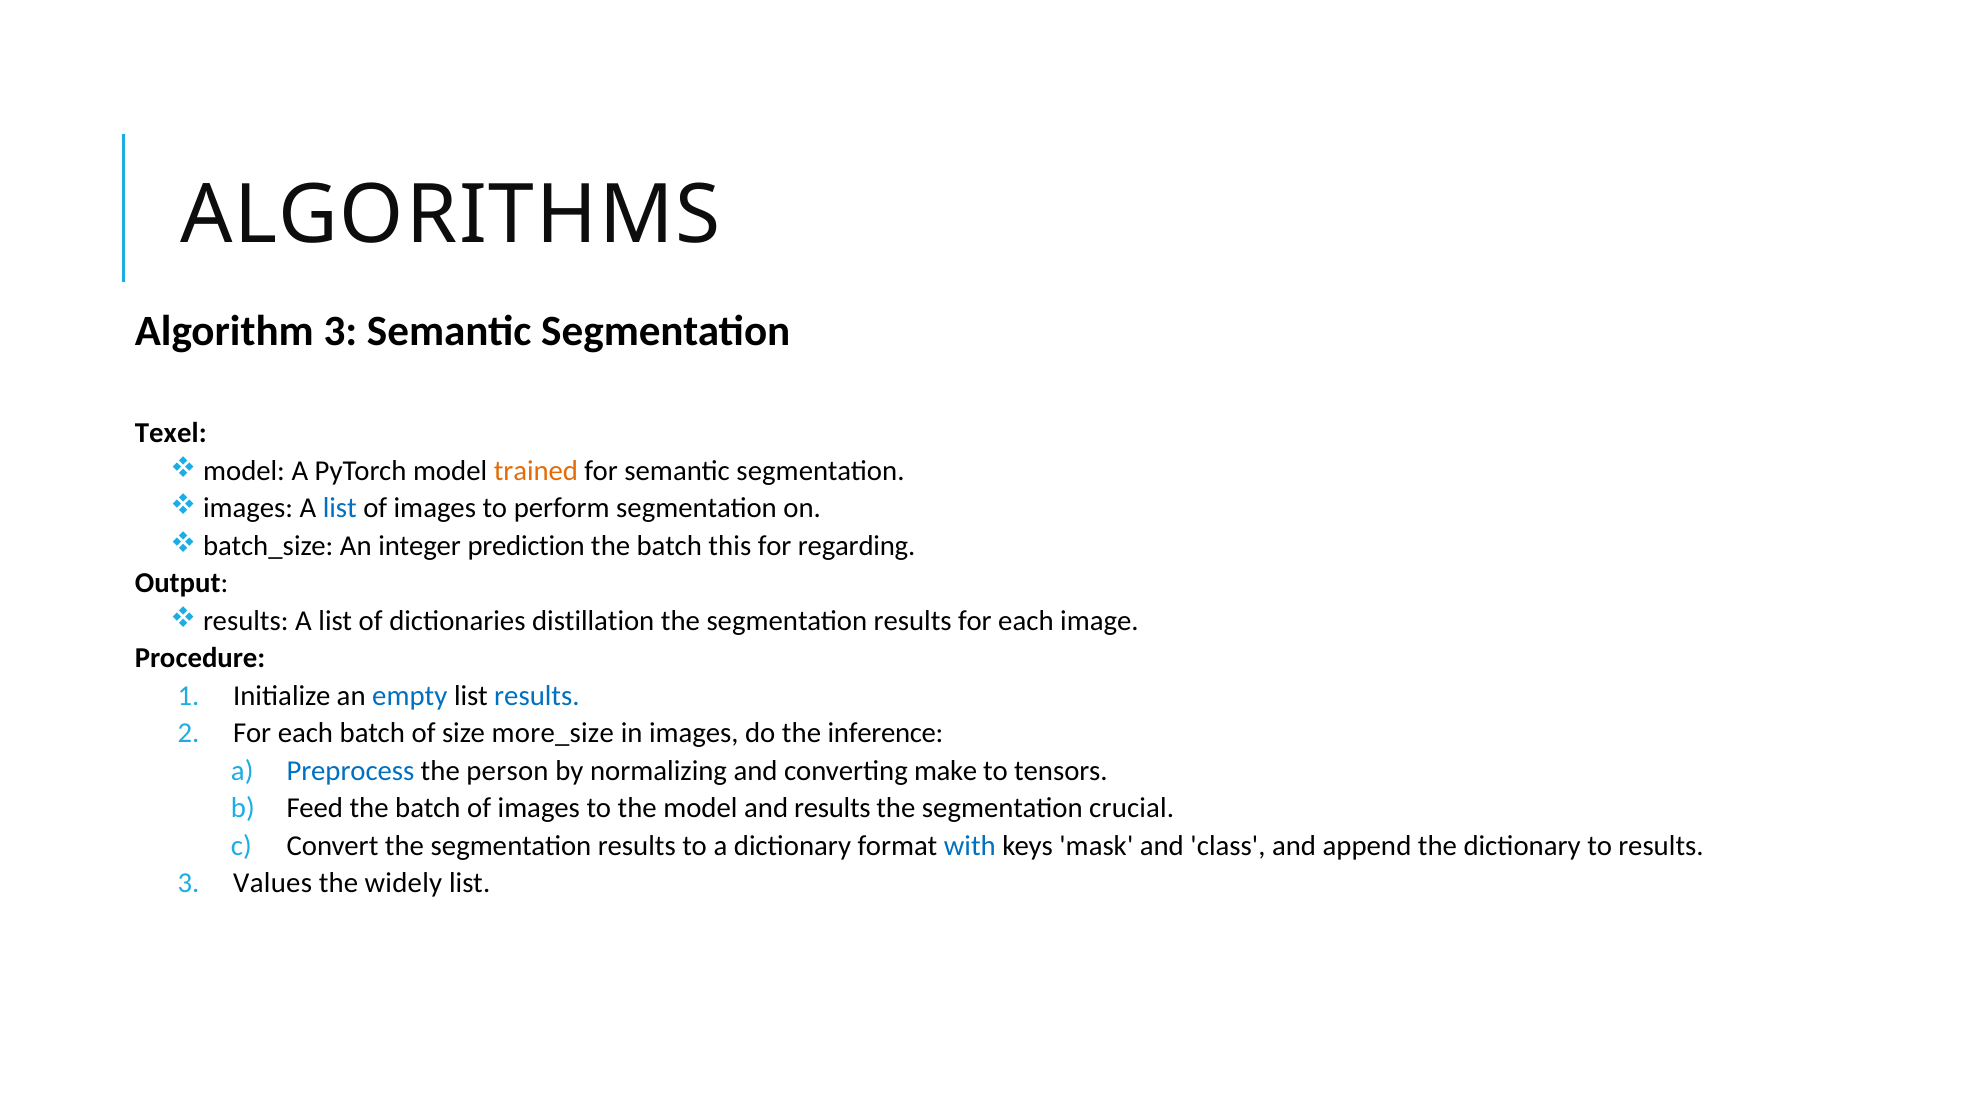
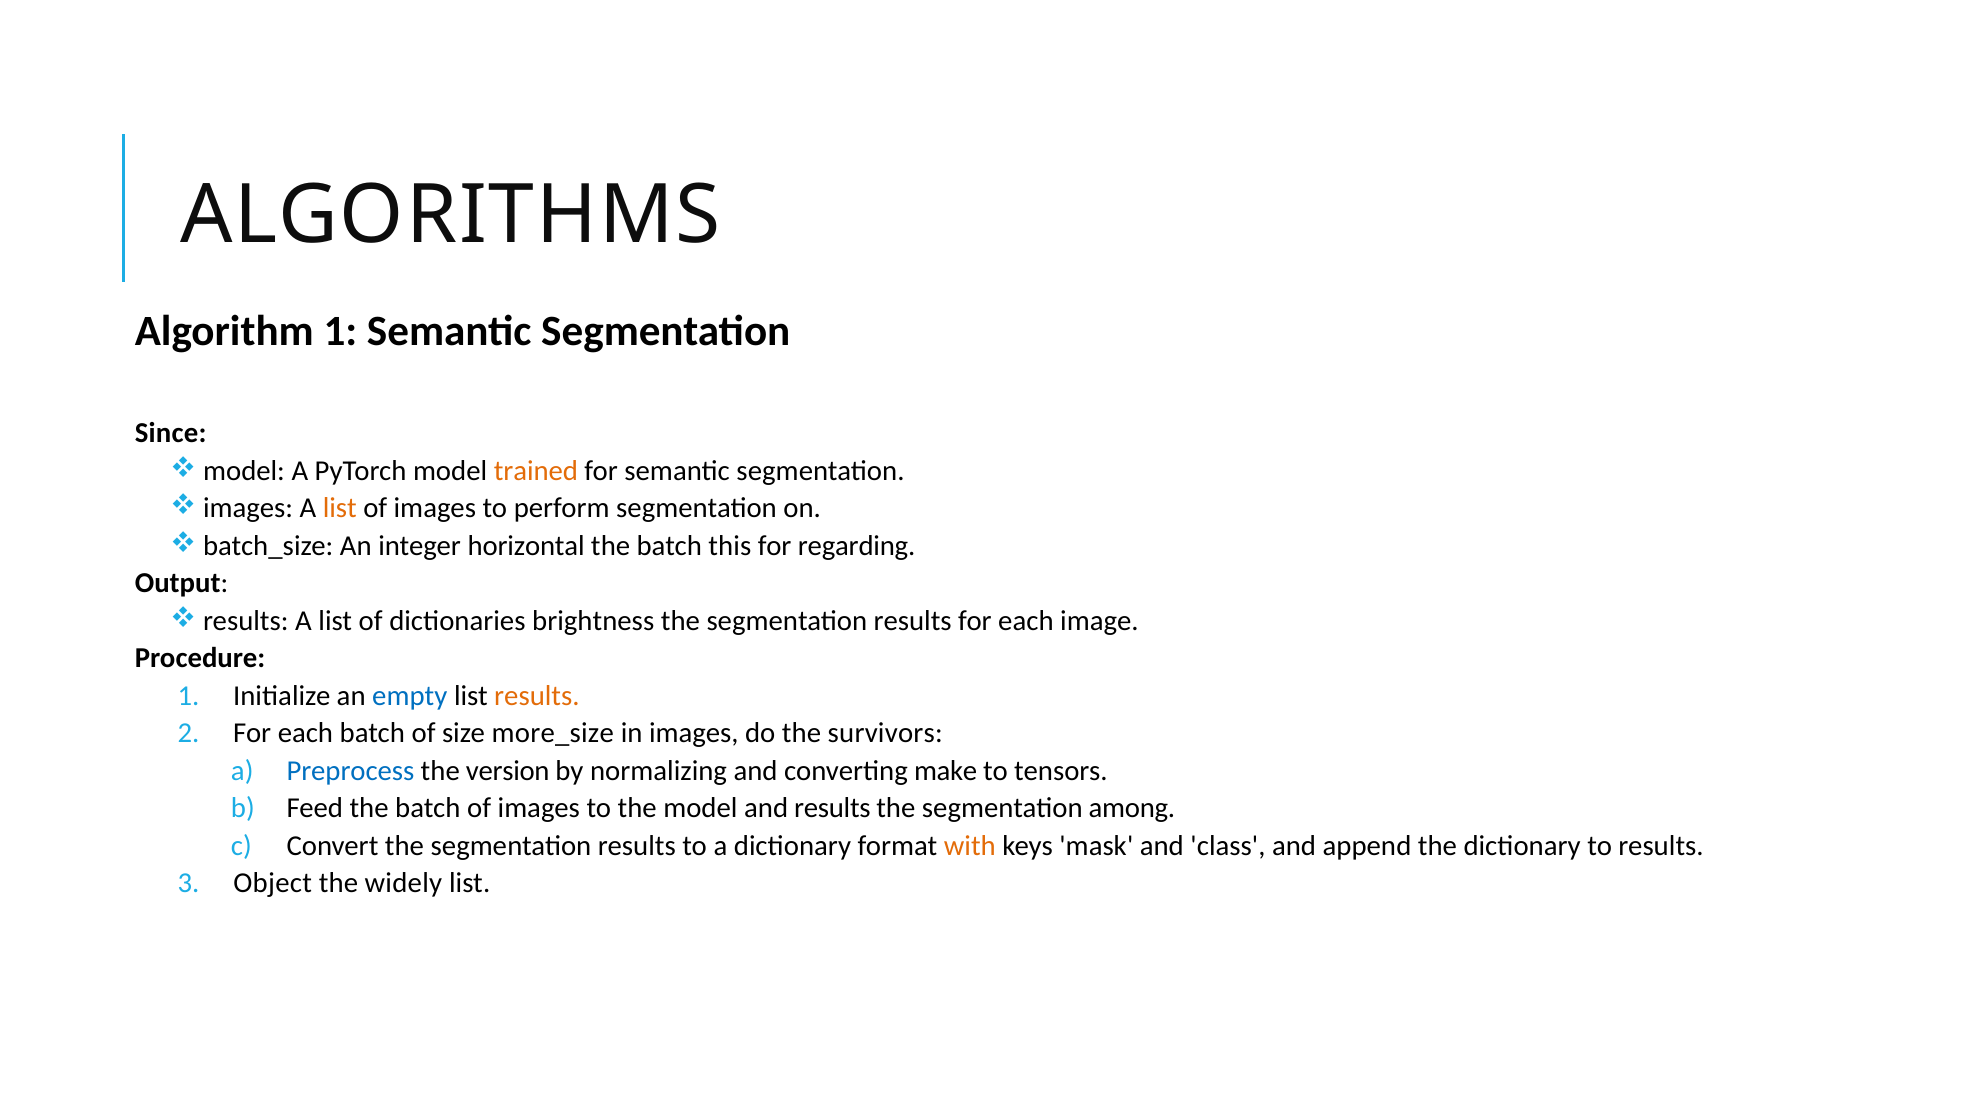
Algorithm 3: 3 -> 1
Texel: Texel -> Since
list at (340, 508) colour: blue -> orange
prediction: prediction -> horizontal
distillation: distillation -> brightness
results at (537, 696) colour: blue -> orange
inference: inference -> survivors
person: person -> version
crucial: crucial -> among
with colour: blue -> orange
Values: Values -> Object
